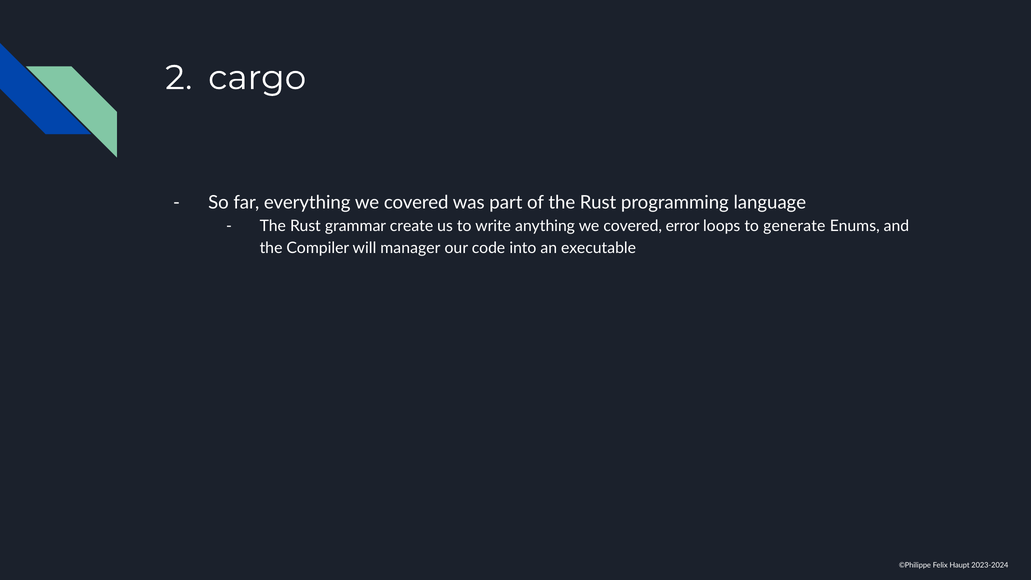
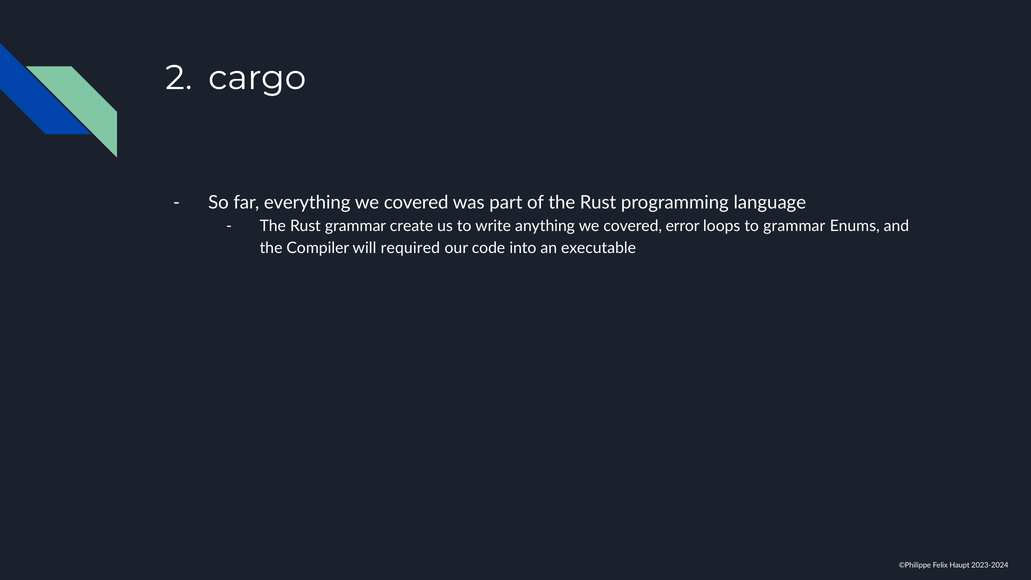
to generate: generate -> grammar
manager: manager -> required
